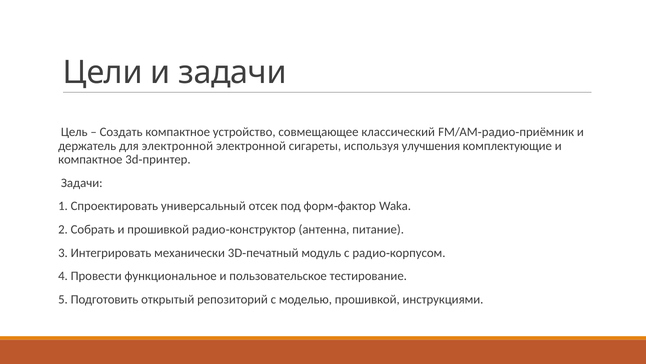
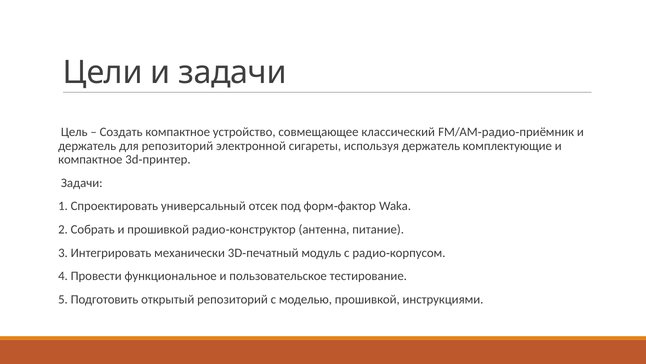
для электронной: электронной -> репозиторий
используя улучшения: улучшения -> держатель
